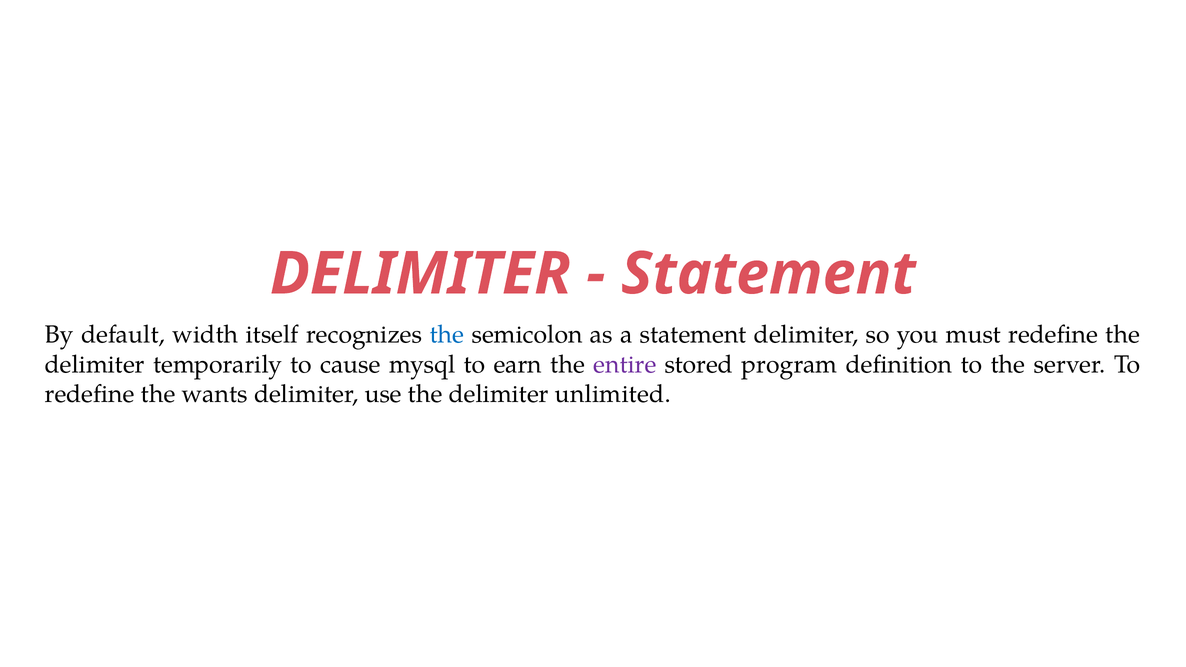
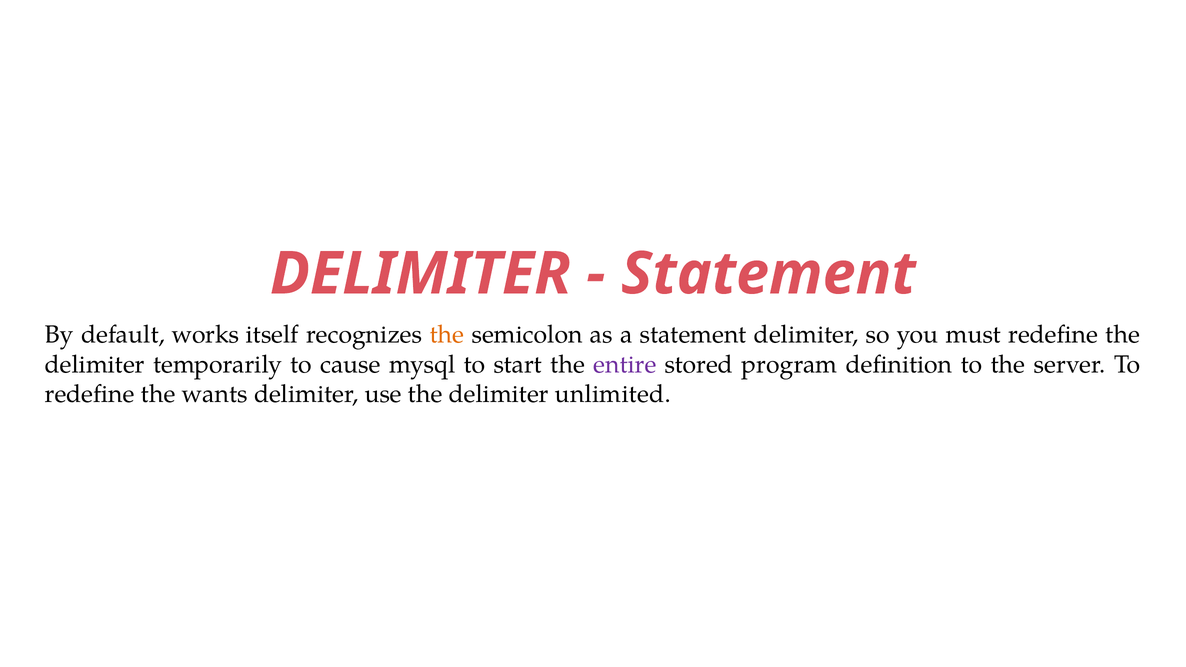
width: width -> works
the at (447, 335) colour: blue -> orange
earn: earn -> start
